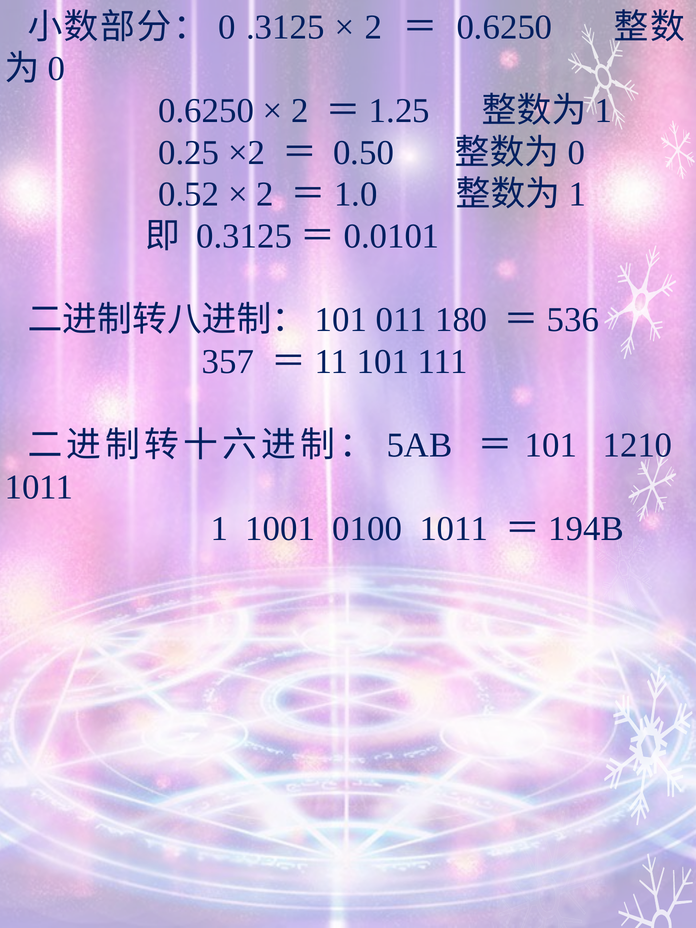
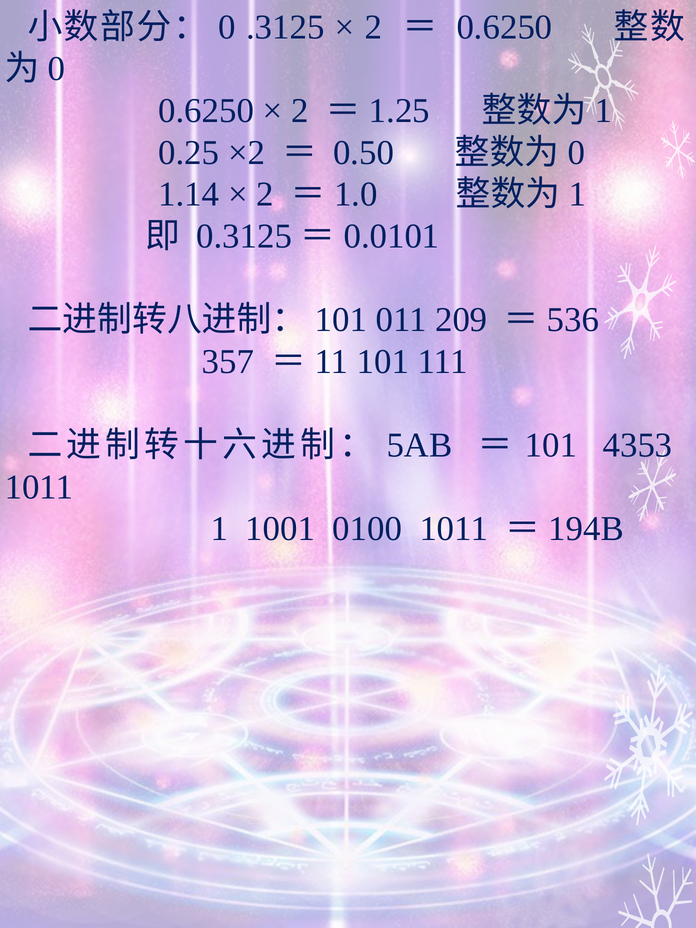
0.52: 0.52 -> 1.14
180: 180 -> 209
1210: 1210 -> 4353
